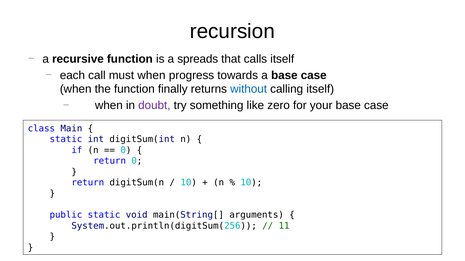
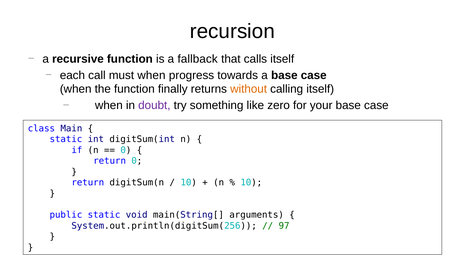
spreads: spreads -> fallback
without colour: blue -> orange
11: 11 -> 97
